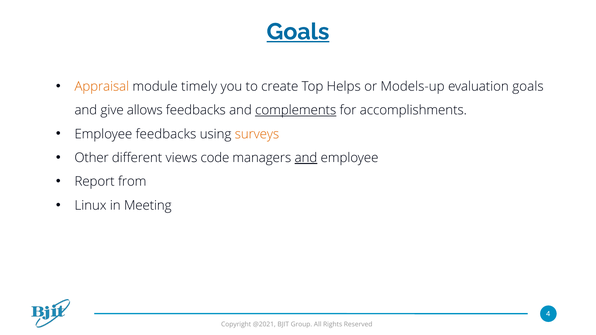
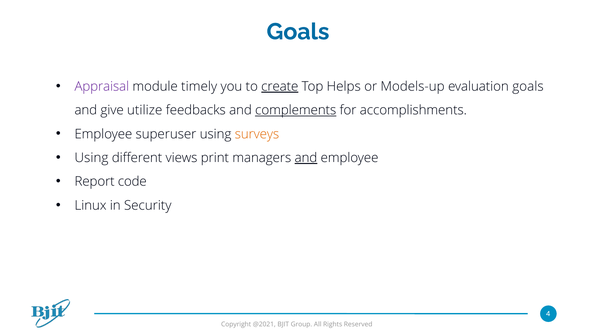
Goals at (298, 32) underline: present -> none
Appraisal colour: orange -> purple
create underline: none -> present
allows: allows -> utilize
Employee feedbacks: feedbacks -> superuser
Other at (92, 158): Other -> Using
code: code -> print
from: from -> code
Meeting: Meeting -> Security
